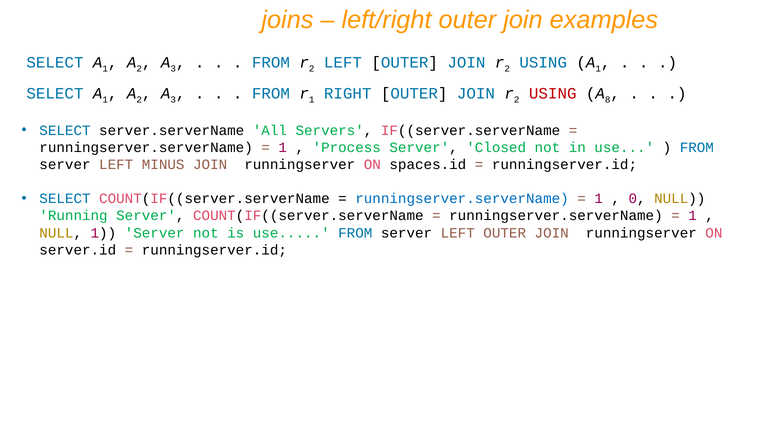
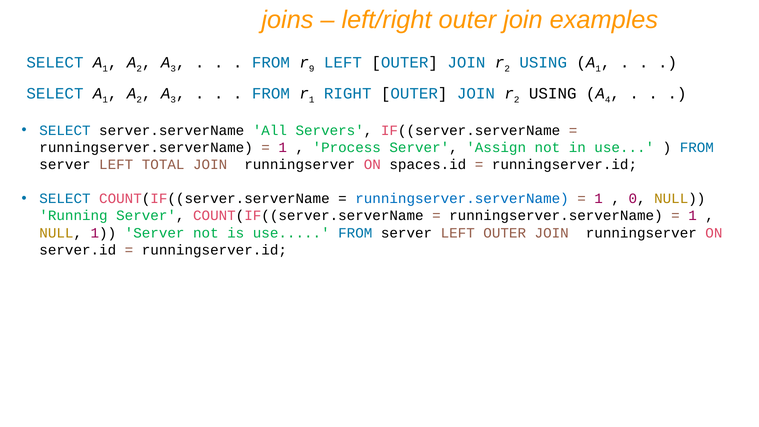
2 at (312, 69): 2 -> 9
USING at (553, 94) colour: red -> black
8: 8 -> 4
Closed: Closed -> Assign
MINUS: MINUS -> TOTAL
